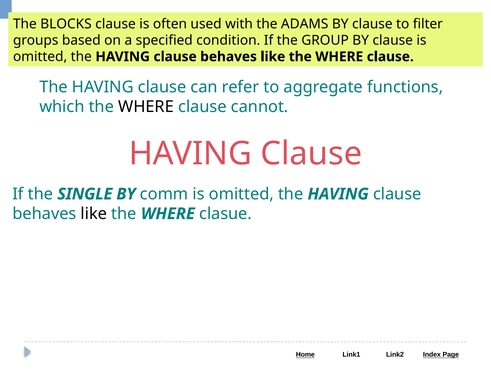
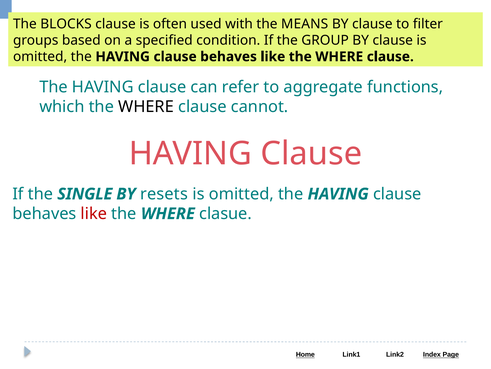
ADAMS: ADAMS -> MEANS
comm: comm -> resets
like at (94, 213) colour: black -> red
